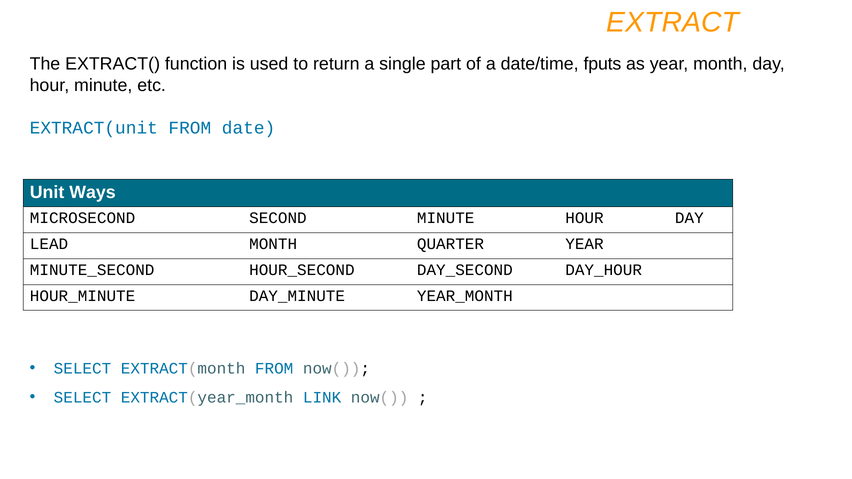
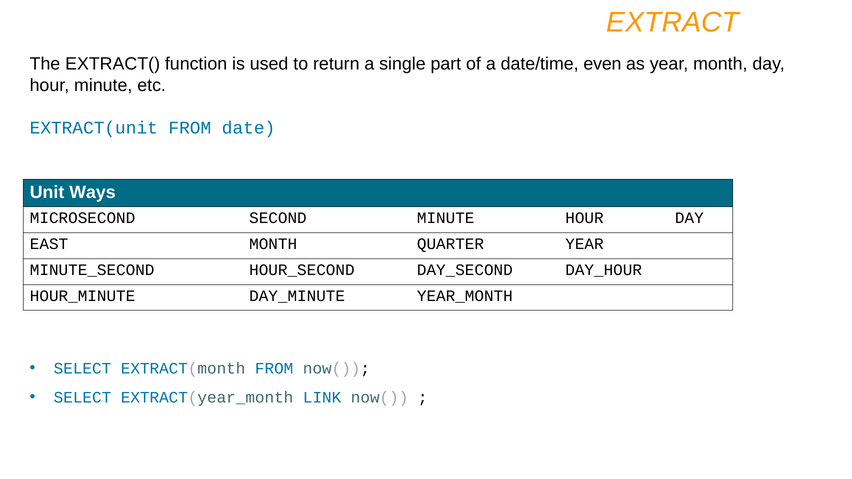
fputs: fputs -> even
LEAD: LEAD -> EAST
